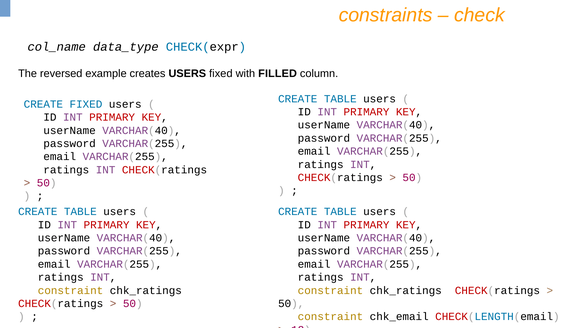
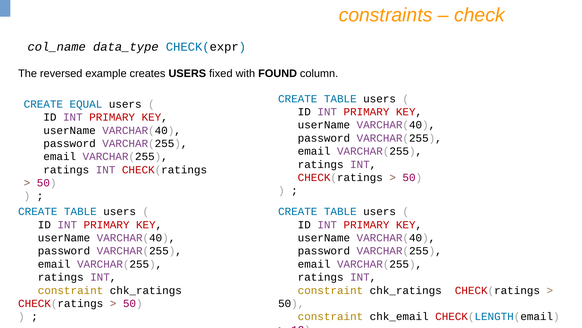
FILLED: FILLED -> FOUND
CREATE FIXED: FIXED -> EQUAL
